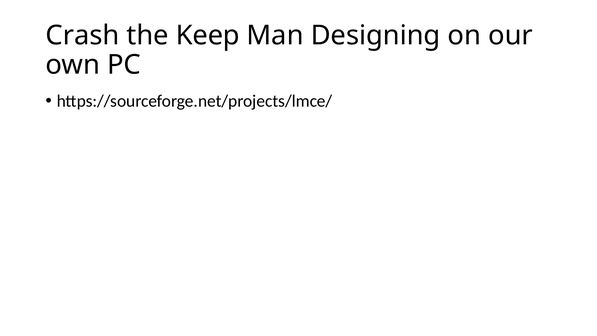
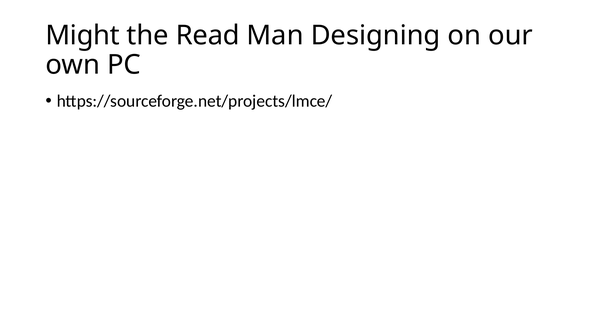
Crash: Crash -> Might
Keep: Keep -> Read
